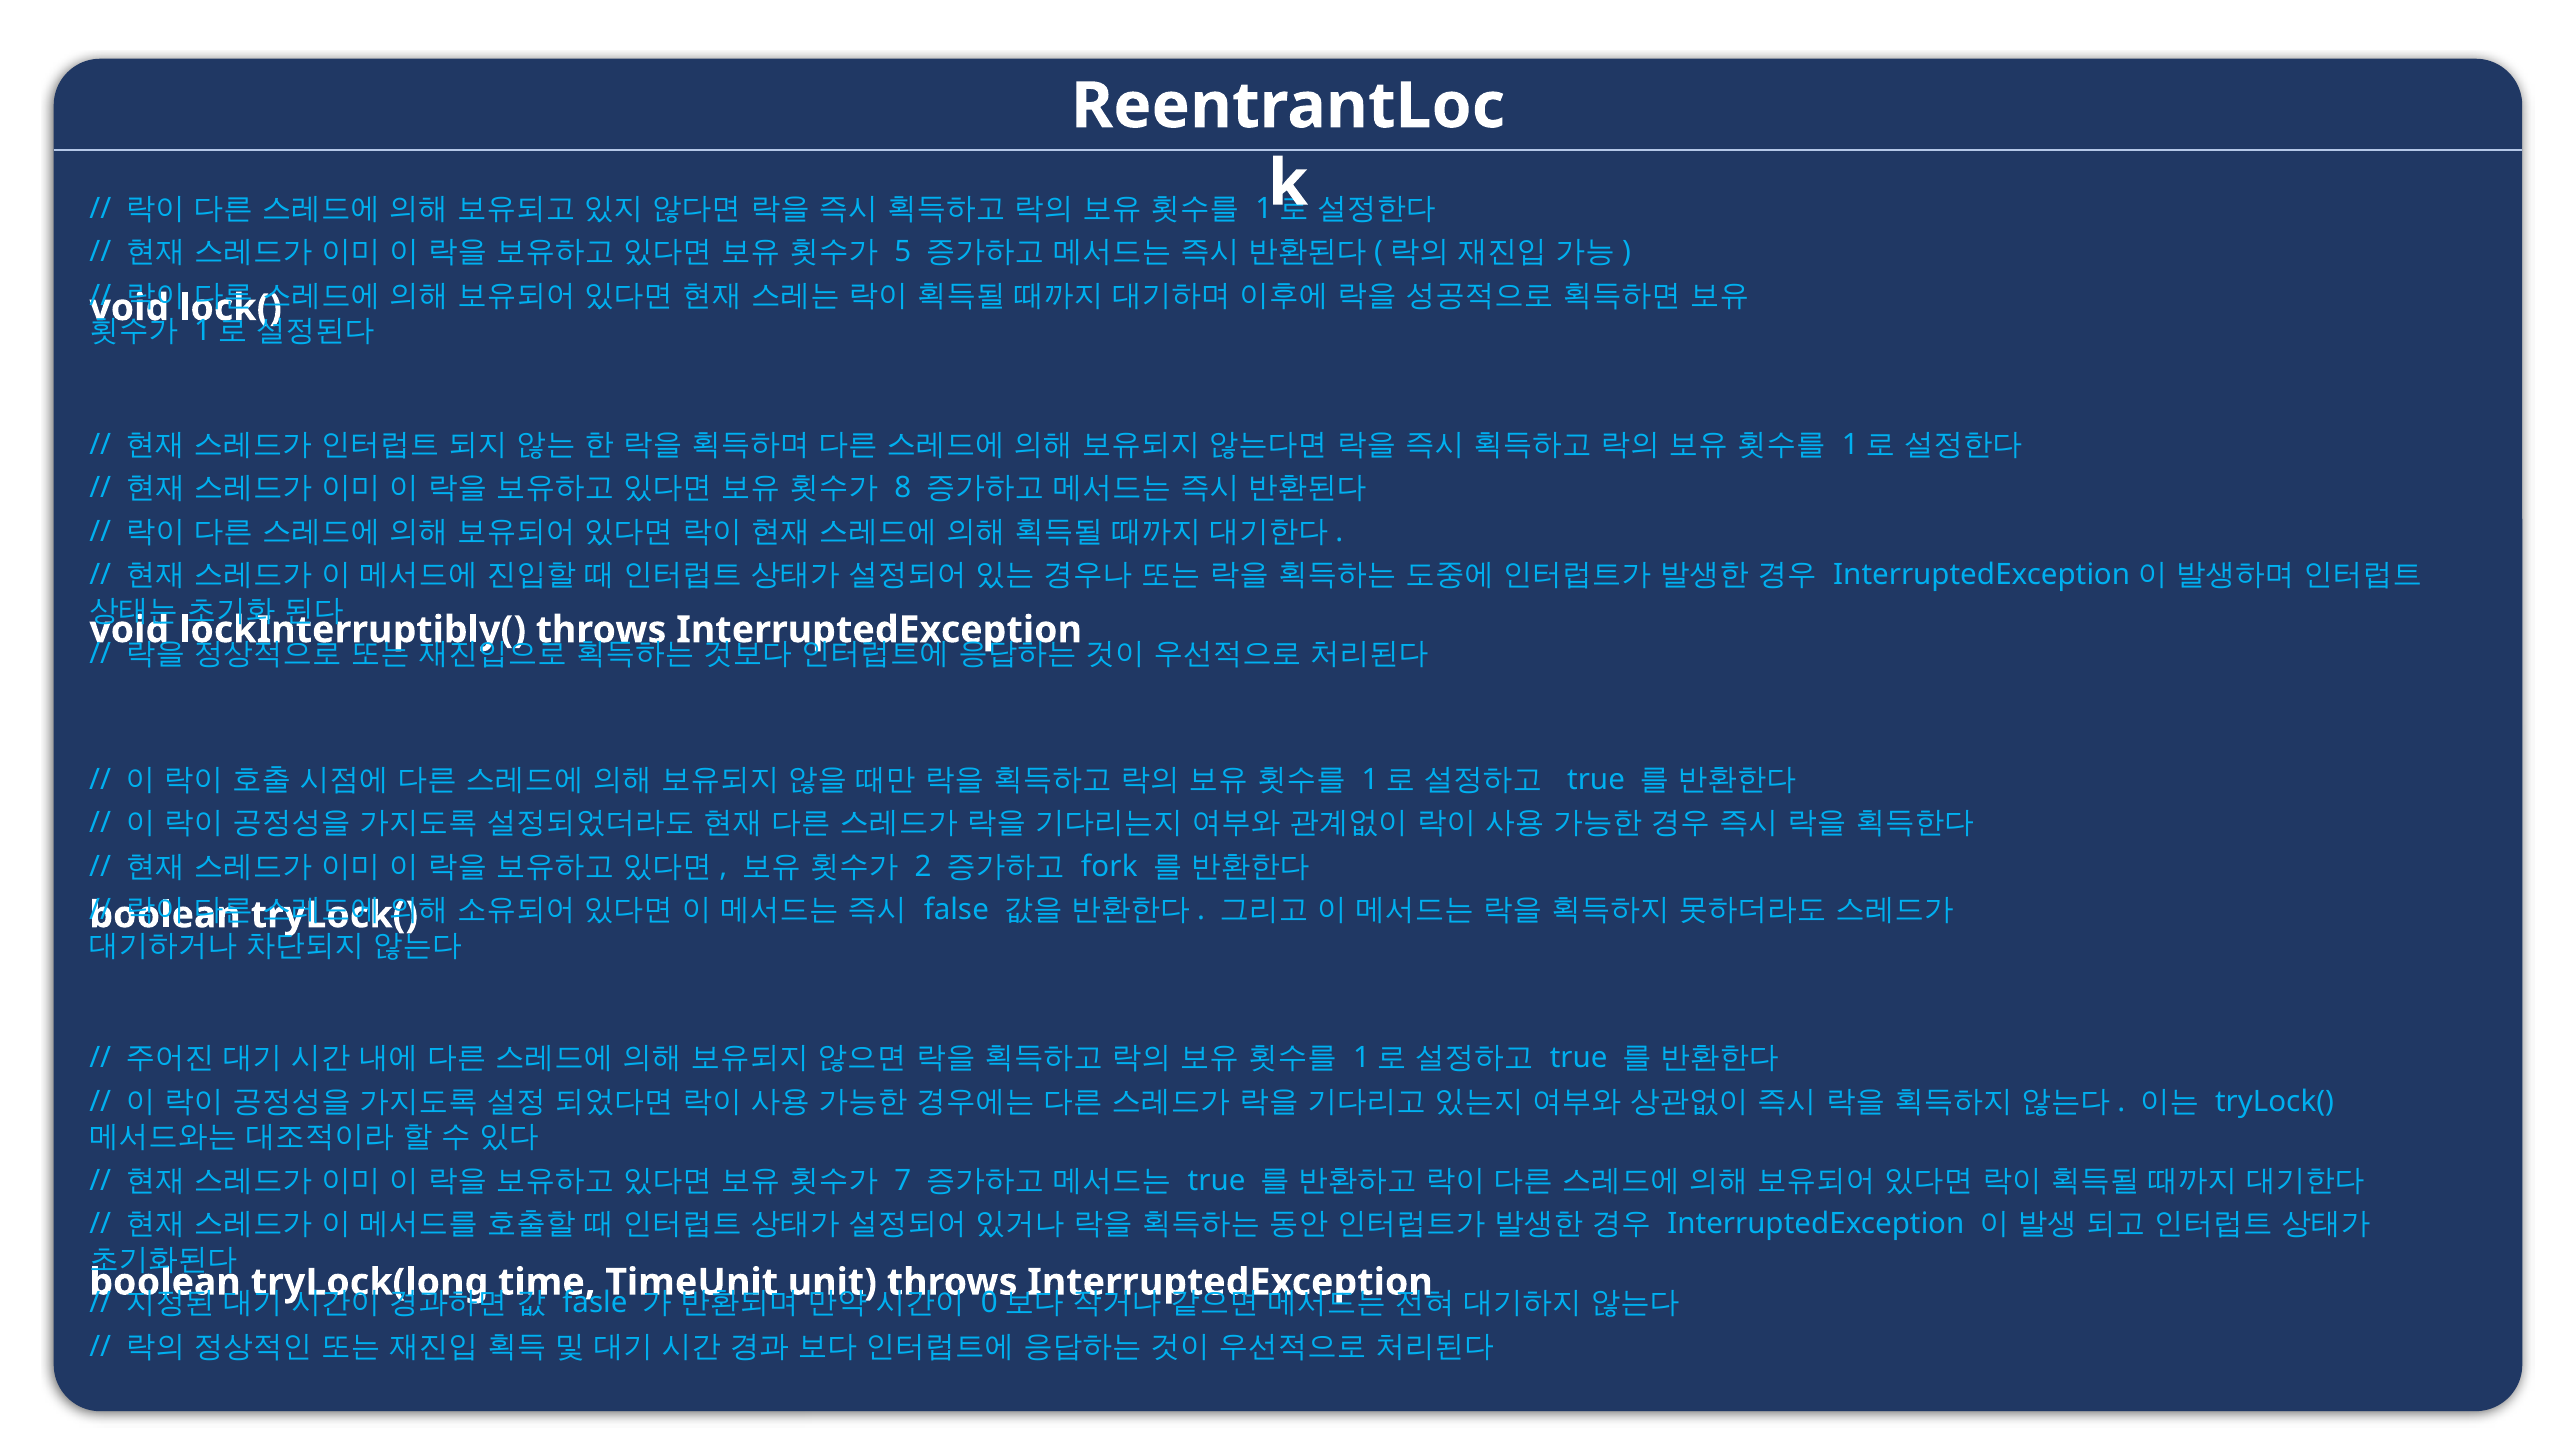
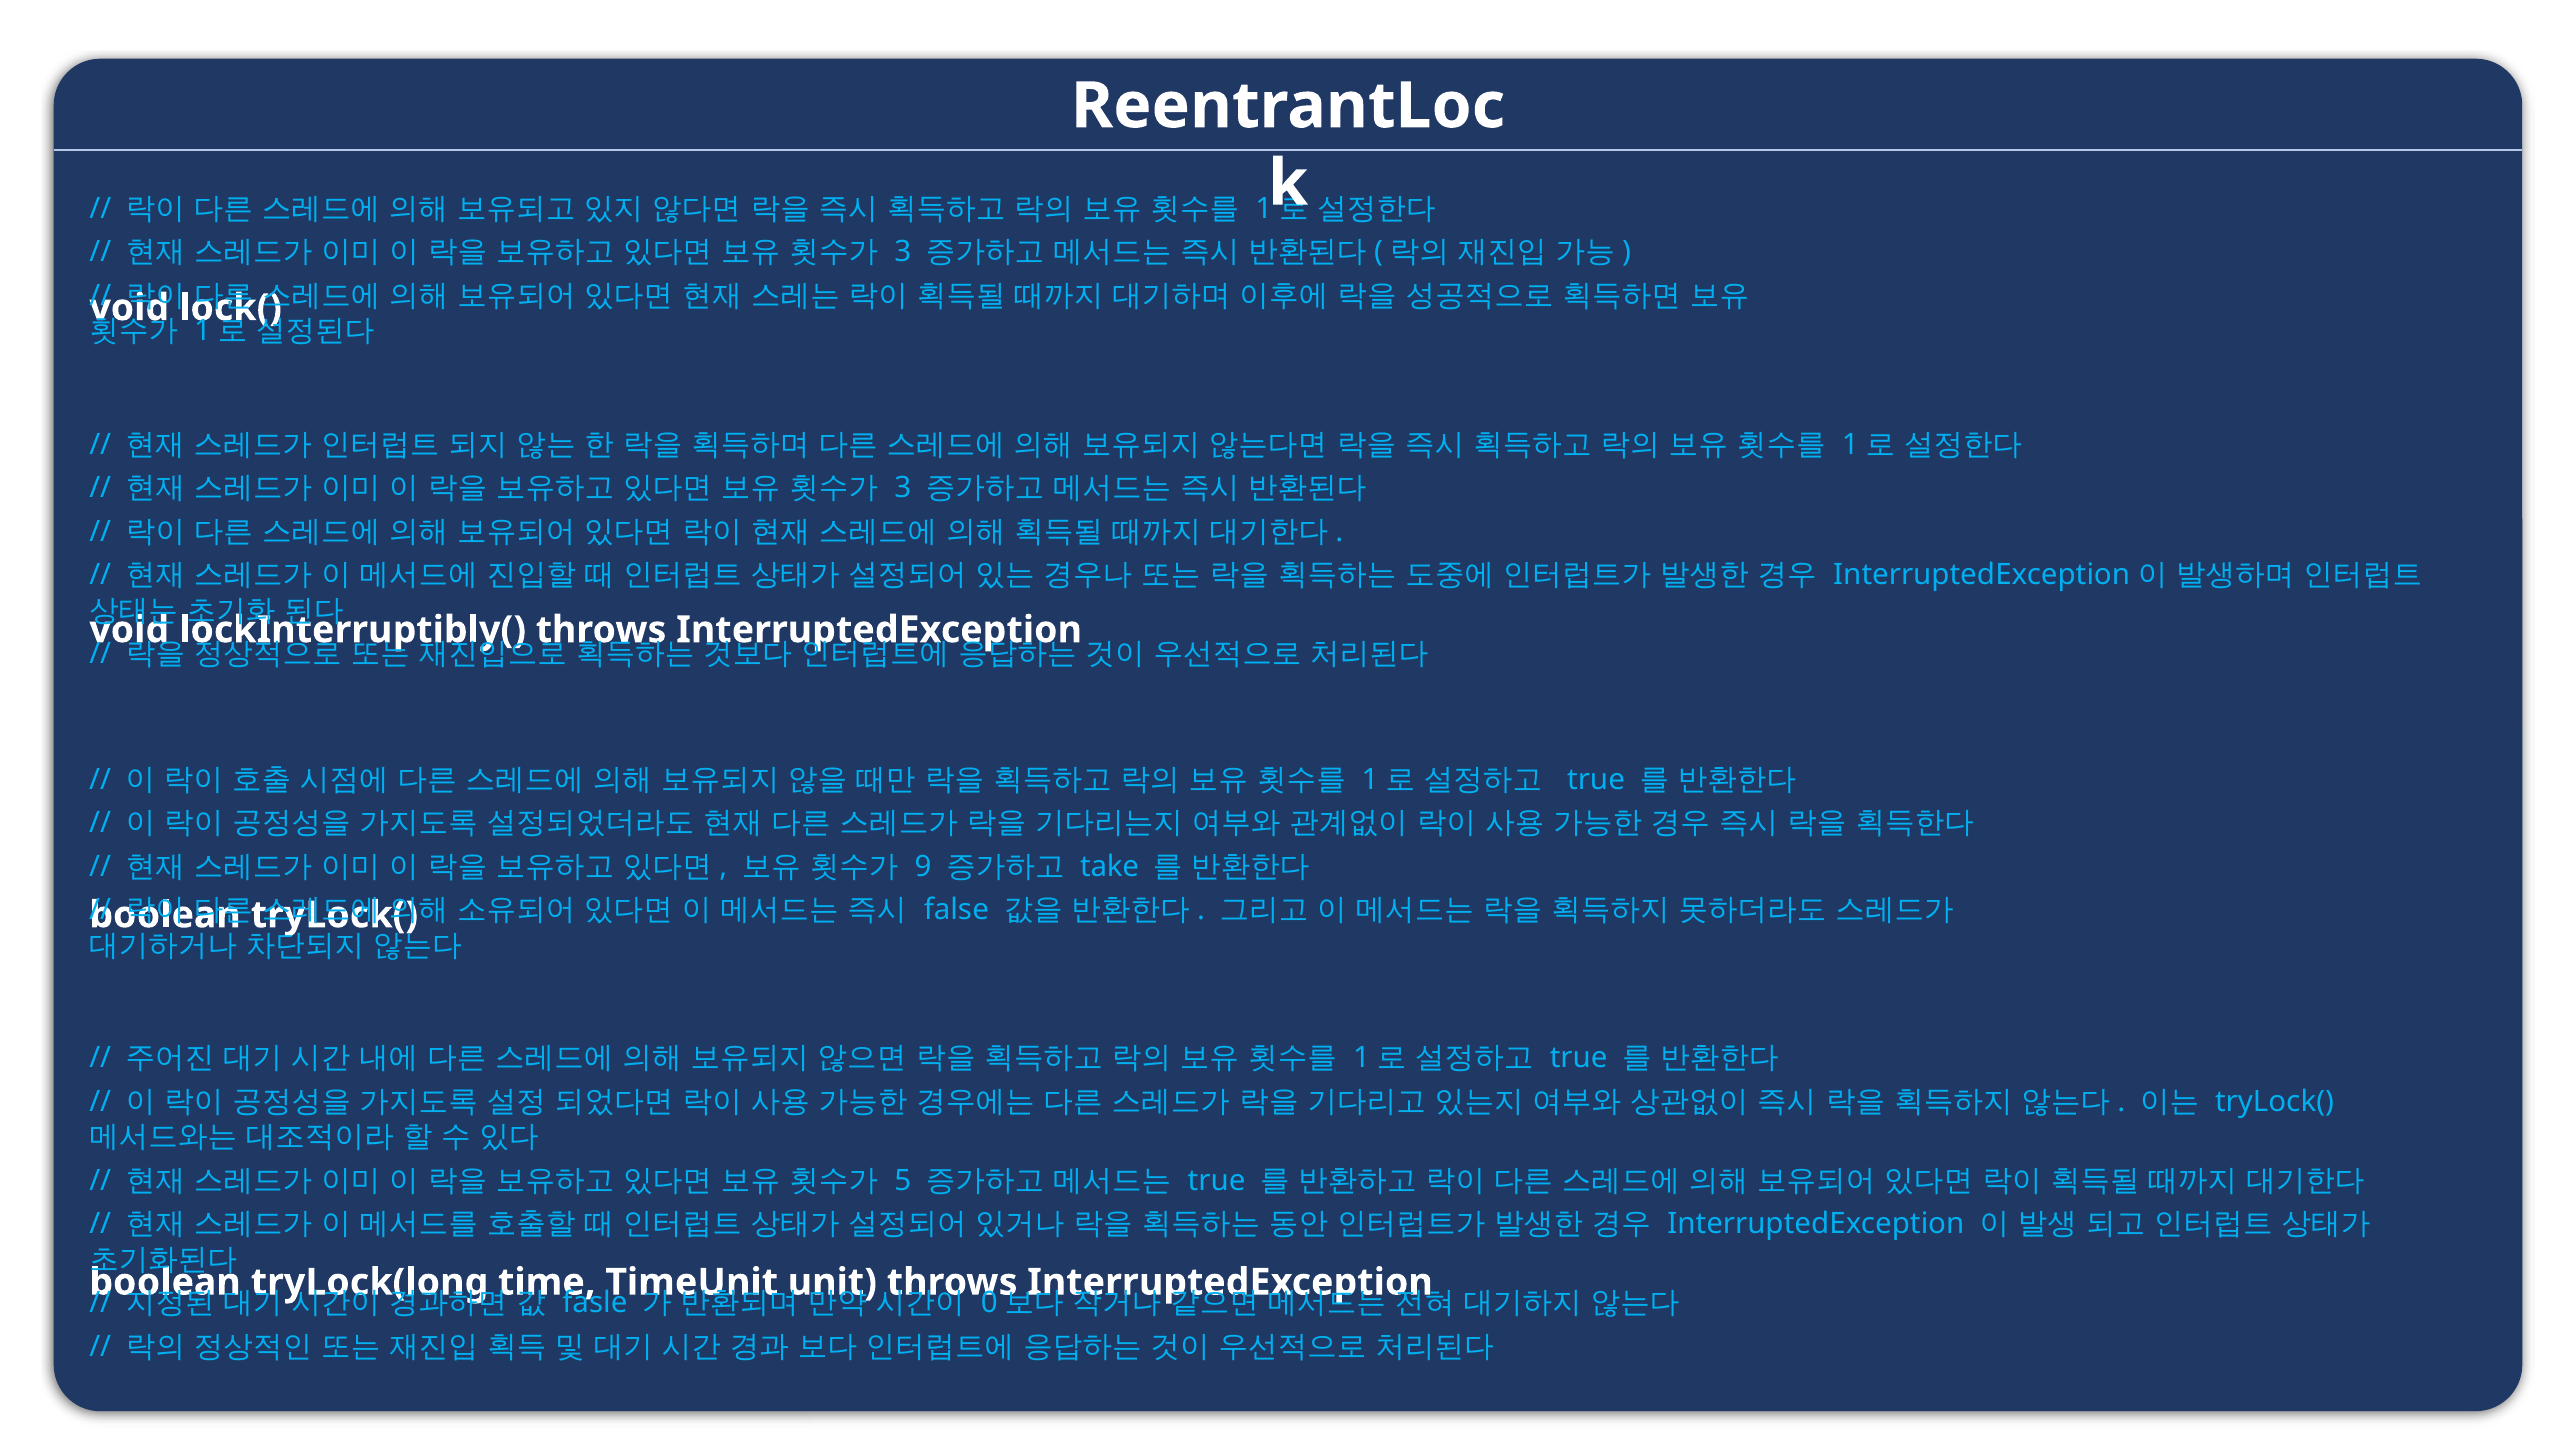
5 at (903, 252): 5 -> 3
8 at (903, 488): 8 -> 3
2: 2 -> 9
fork: fork -> take
7: 7 -> 5
